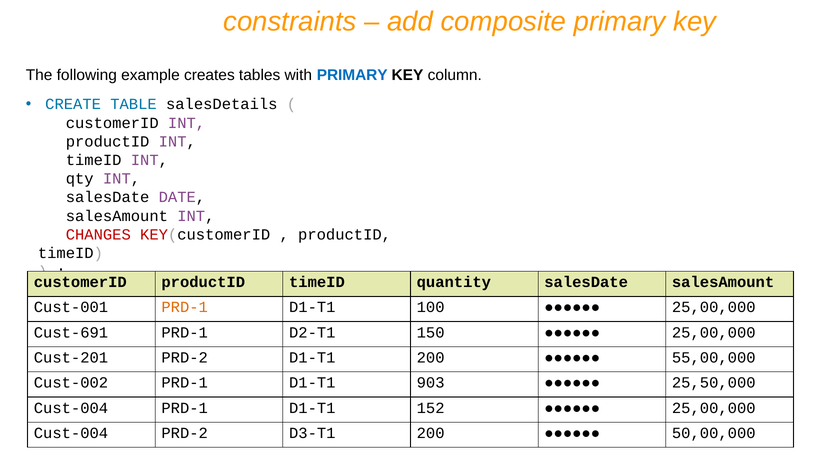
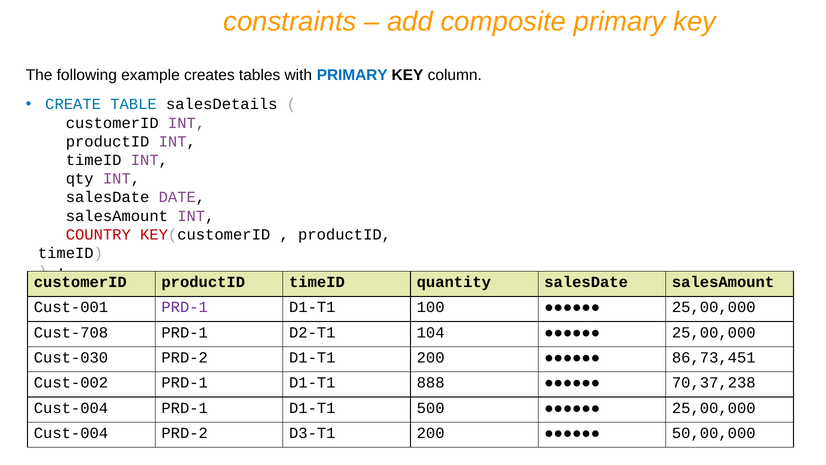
CHANGES: CHANGES -> COUNTRY
PRD-1 at (185, 307) colour: orange -> purple
Cust-691: Cust-691 -> Cust-708
150: 150 -> 104
Cust-201: Cust-201 -> Cust-030
55,00,000: 55,00,000 -> 86,73,451
903: 903 -> 888
25,50,000: 25,50,000 -> 70,37,238
152: 152 -> 500
